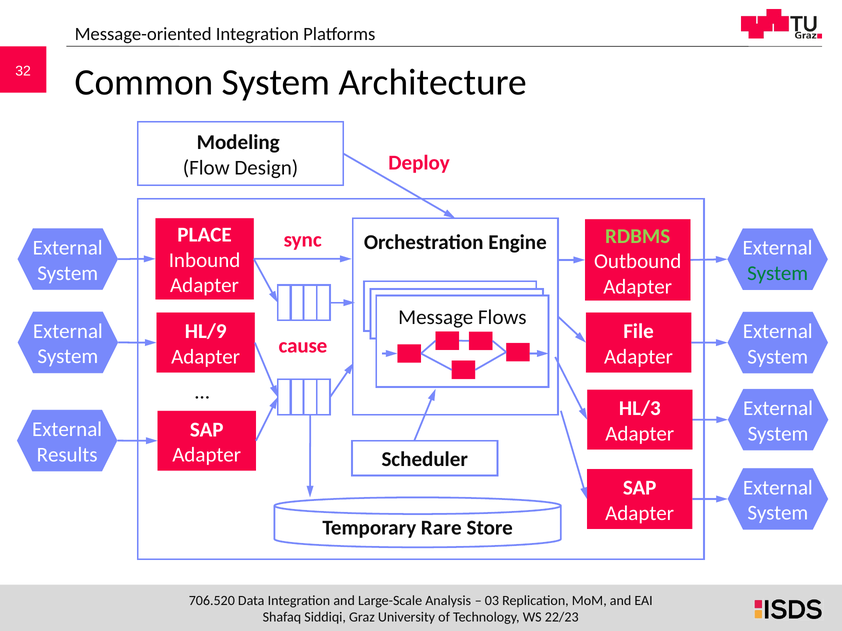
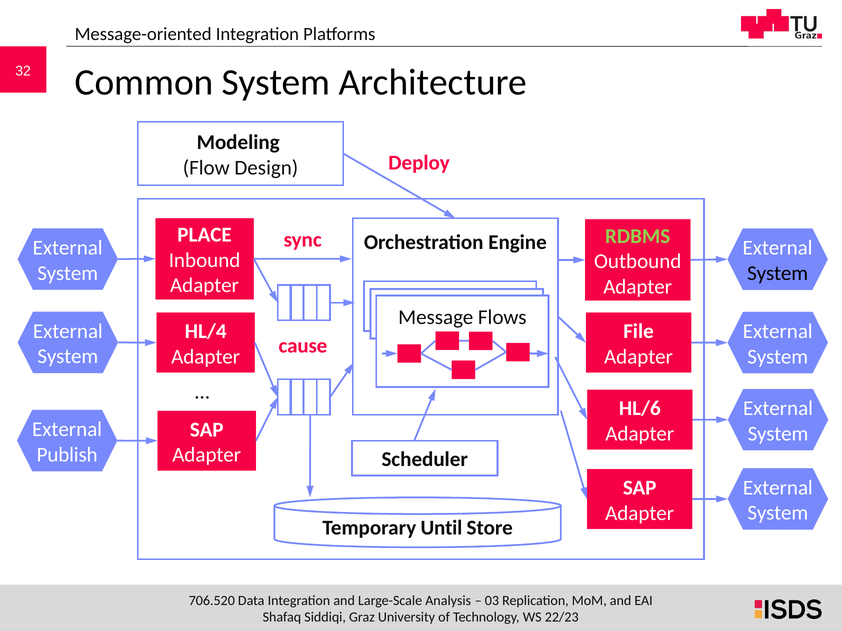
System at (778, 273) colour: green -> black
HL/9: HL/9 -> HL/4
HL/3: HL/3 -> HL/6
Results: Results -> Publish
Rare: Rare -> Until
